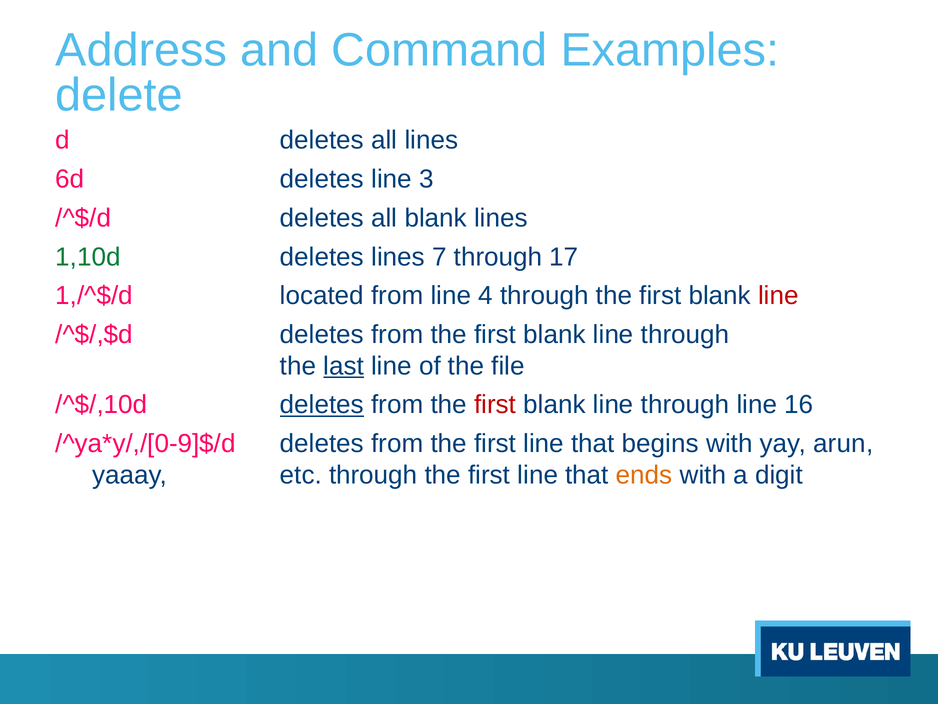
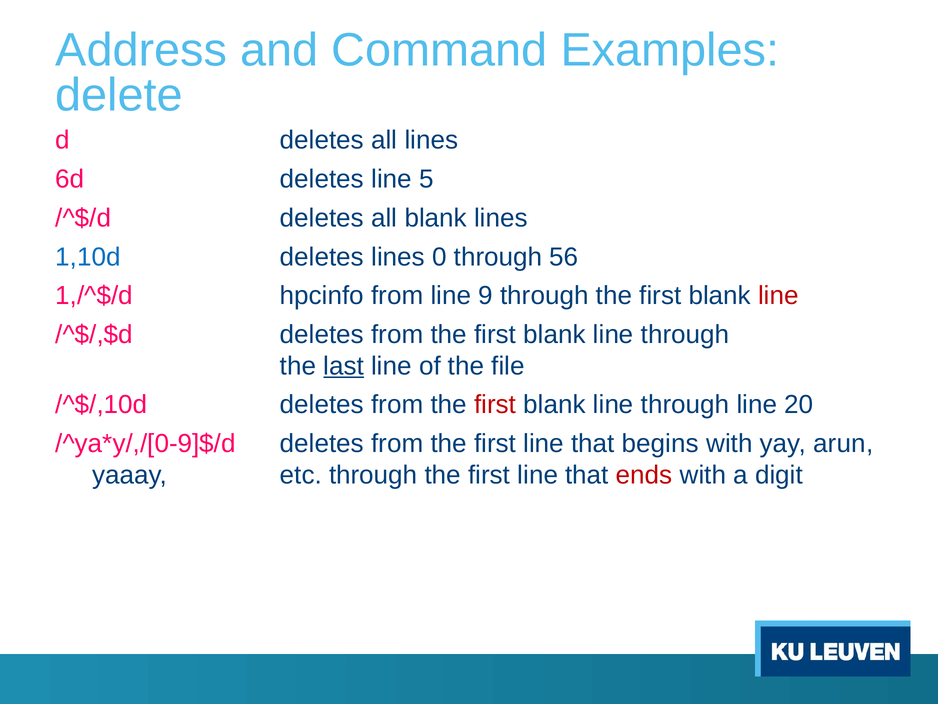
3: 3 -> 5
1,10d colour: green -> blue
7: 7 -> 0
17: 17 -> 56
located: located -> hpcinfo
4: 4 -> 9
deletes at (322, 405) underline: present -> none
16: 16 -> 20
ends colour: orange -> red
